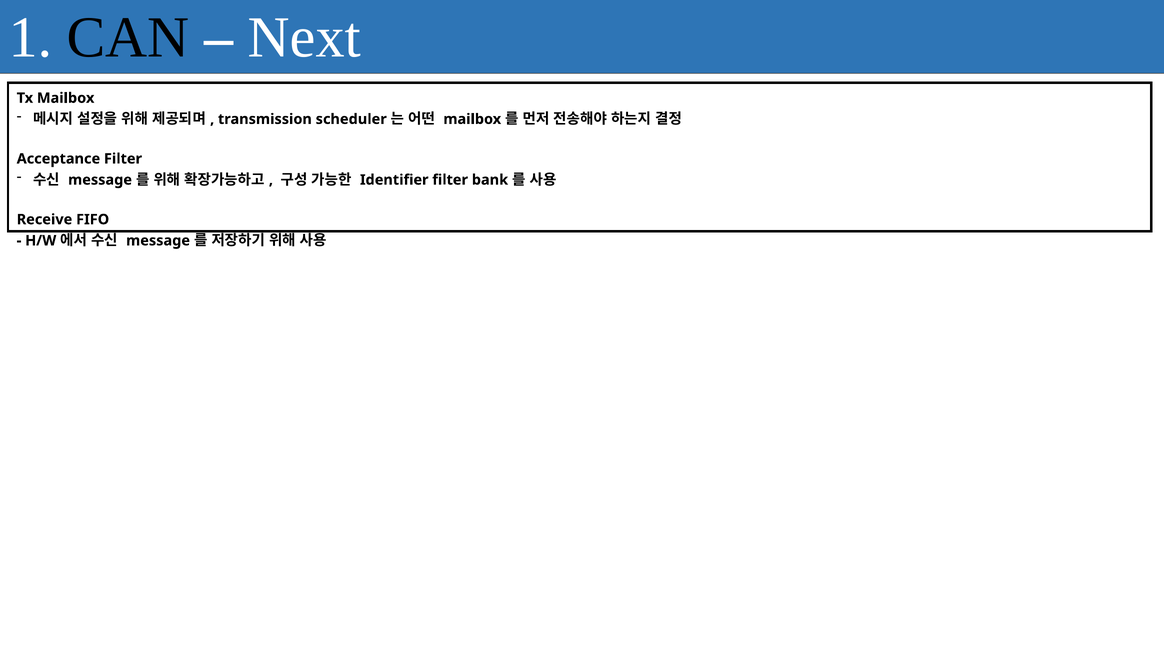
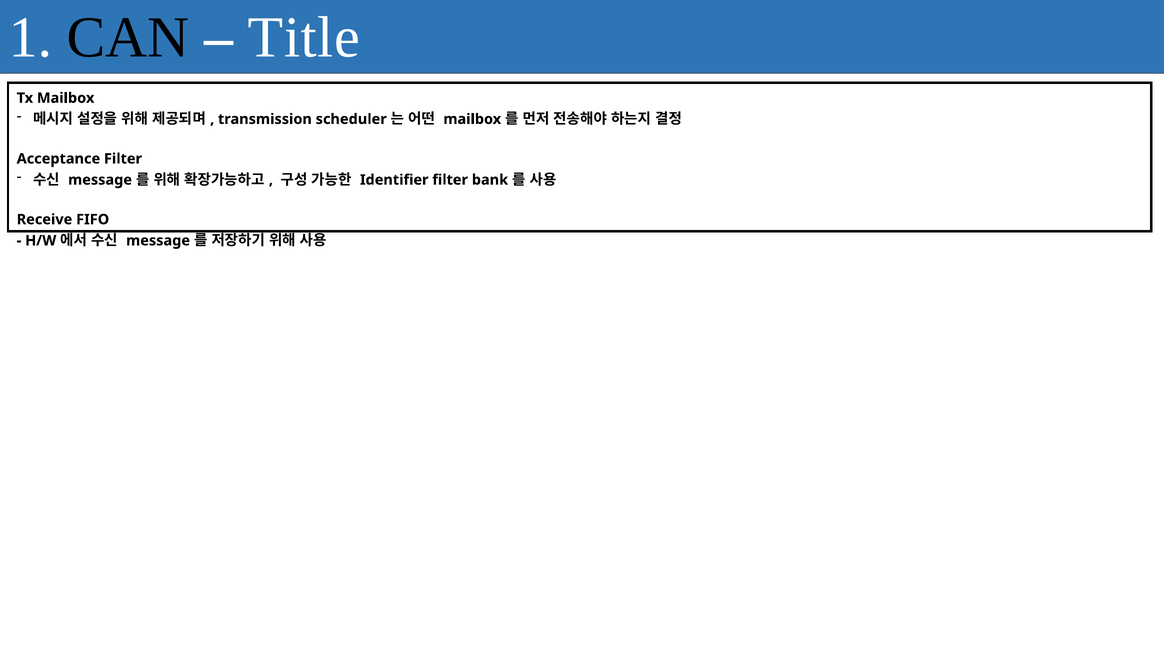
Next: Next -> Title
